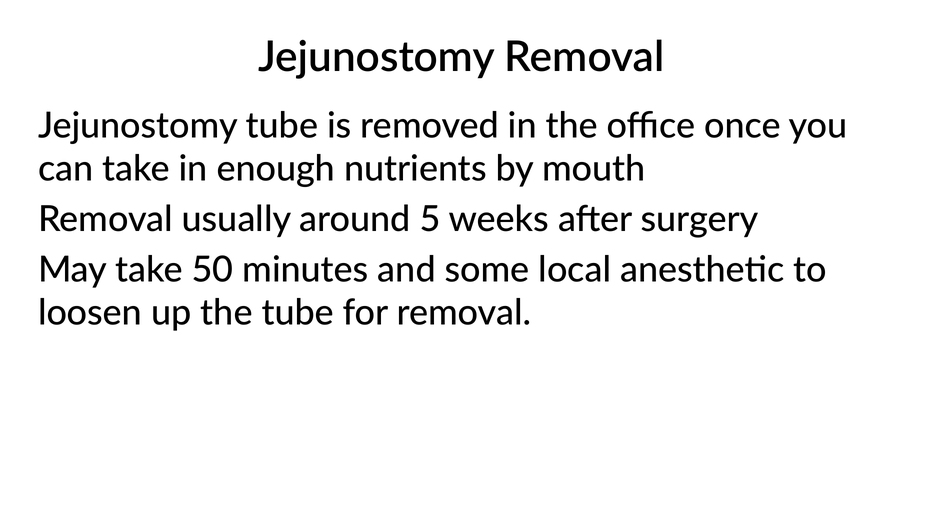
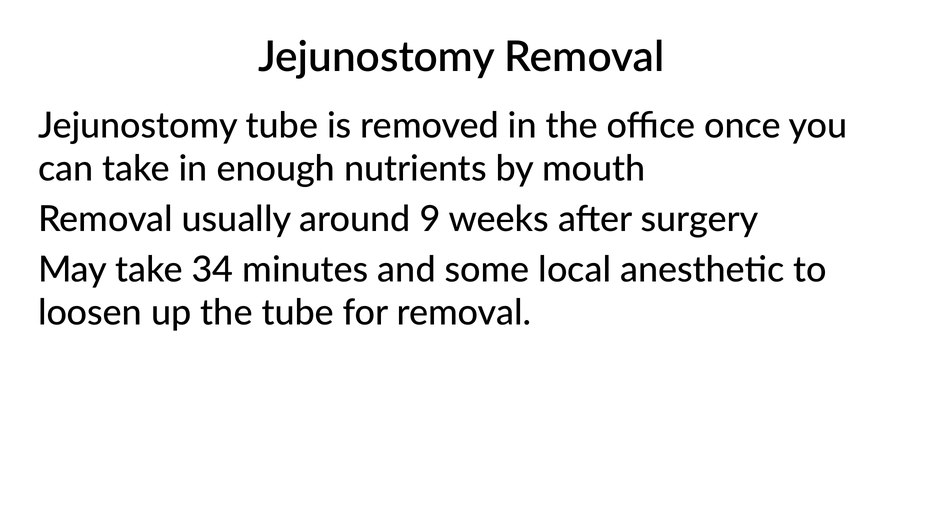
5: 5 -> 9
50: 50 -> 34
